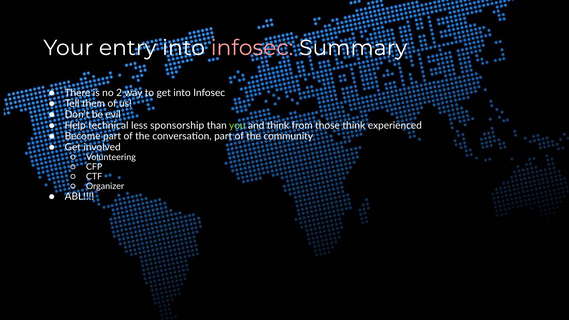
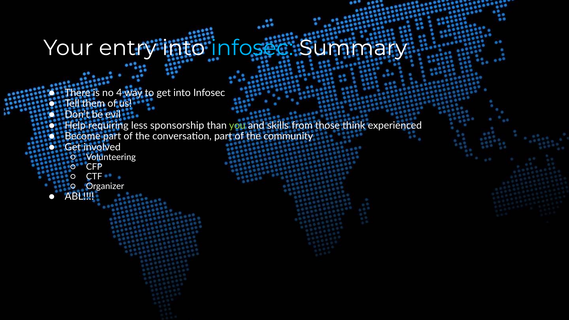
infosec at (252, 48) colour: pink -> light blue
2: 2 -> 4
technical: technical -> requiring
and think: think -> skills
